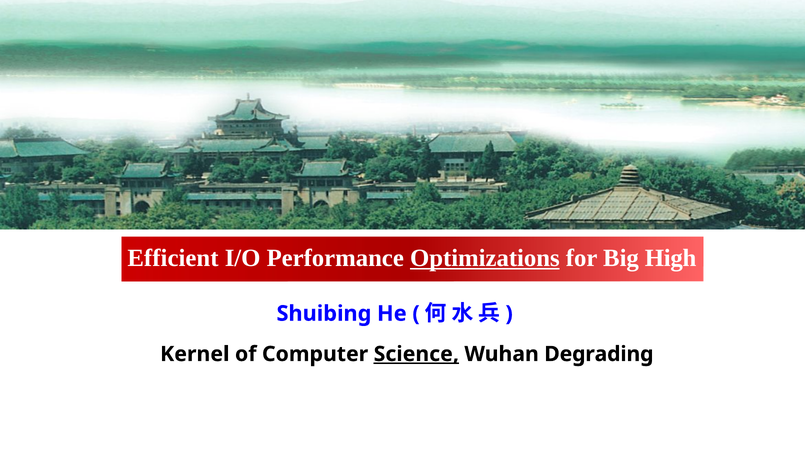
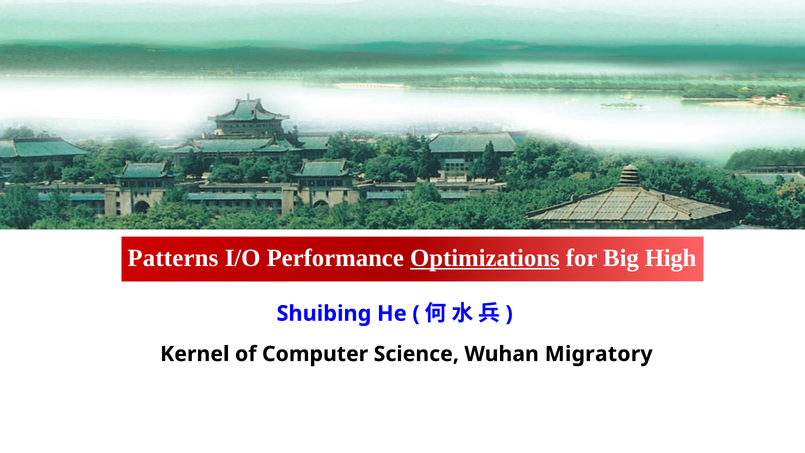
Efficient: Efficient -> Patterns
Science underline: present -> none
Degrading: Degrading -> Migratory
